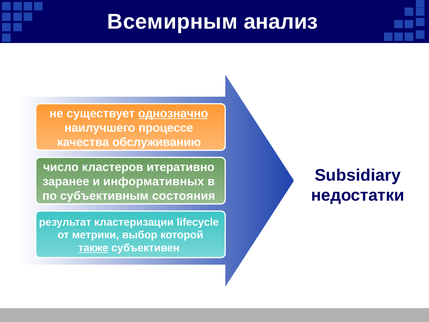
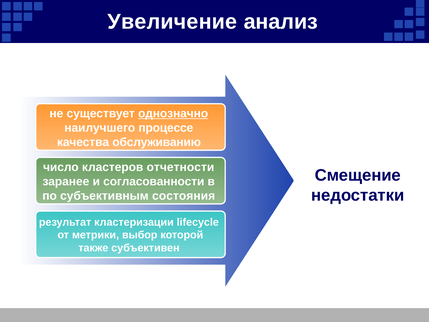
Всемирным: Всемирным -> Увеличение
итеративно: итеративно -> отчетности
Subsidiary: Subsidiary -> Смещение
информативных: информативных -> согласованности
также underline: present -> none
